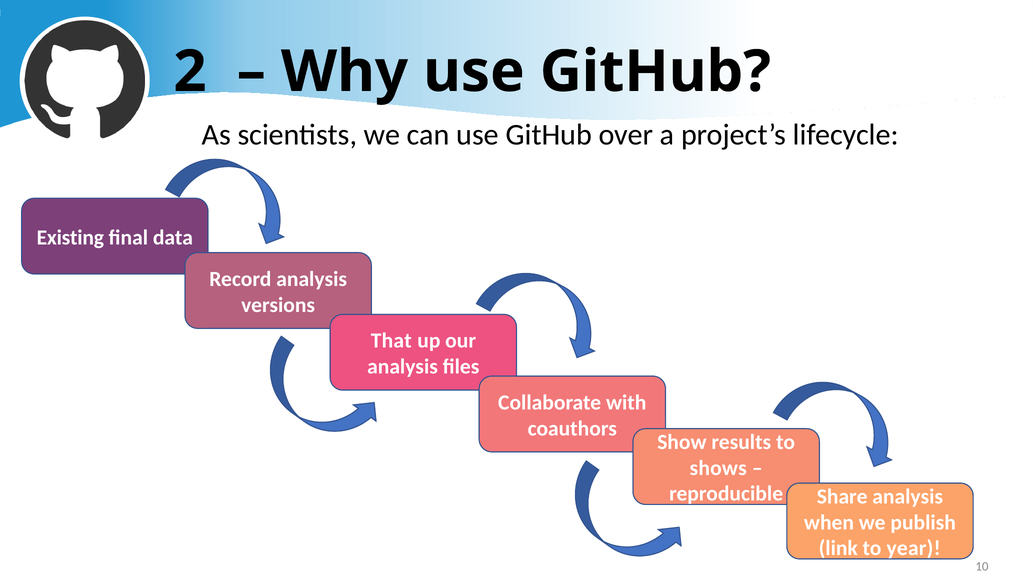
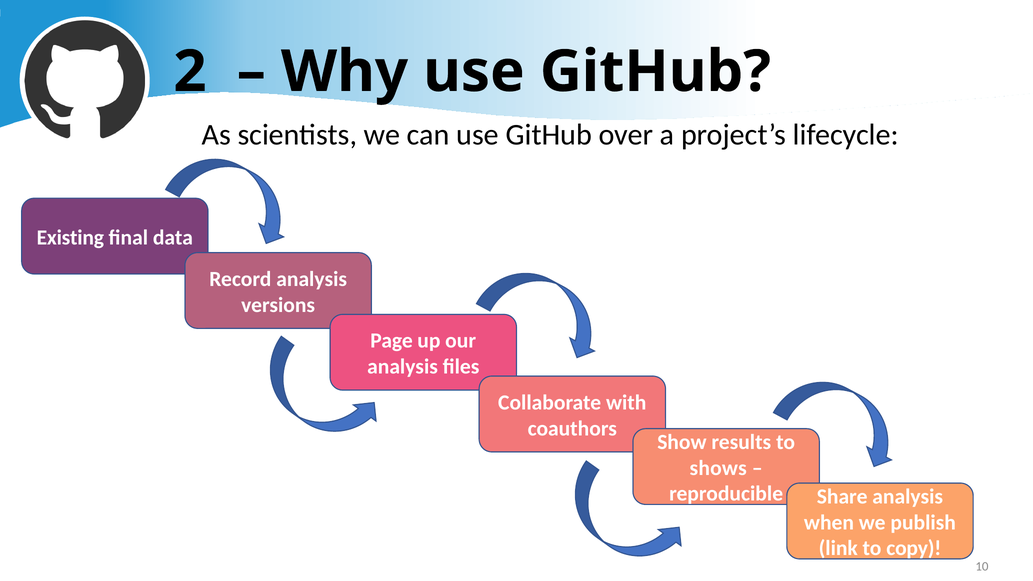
That: That -> Page
year: year -> copy
